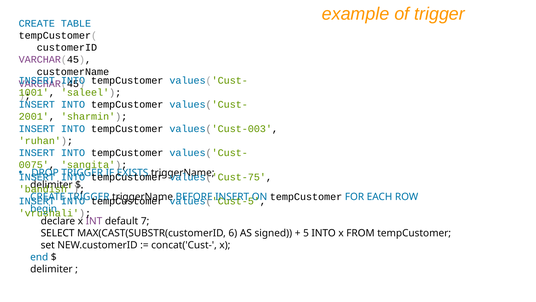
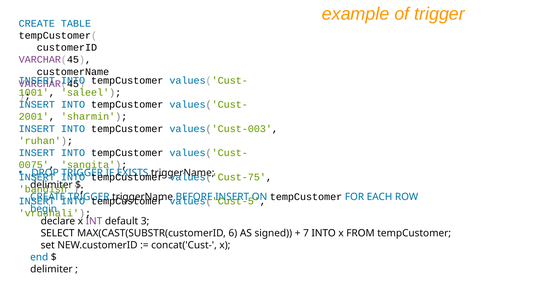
7: 7 -> 3
5: 5 -> 7
